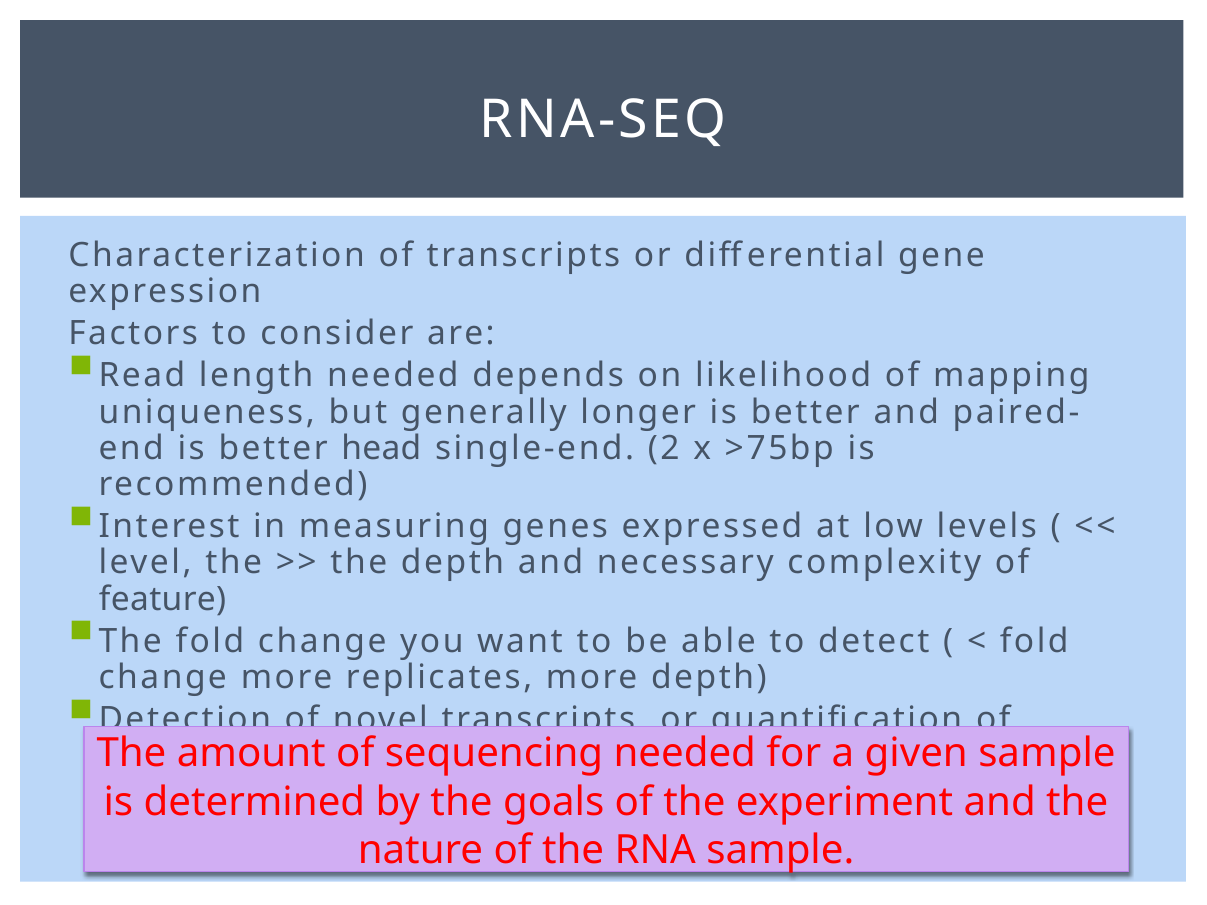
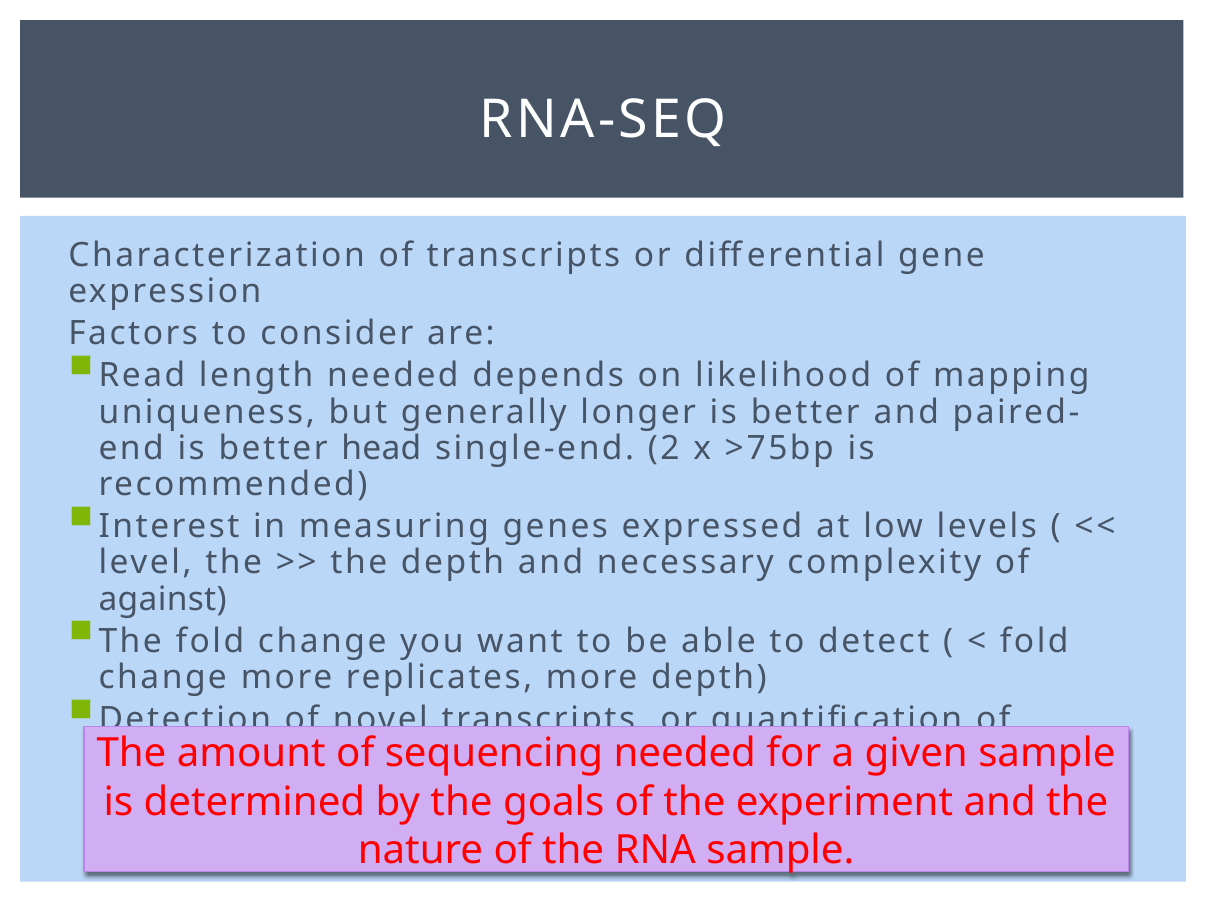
feature: feature -> against
